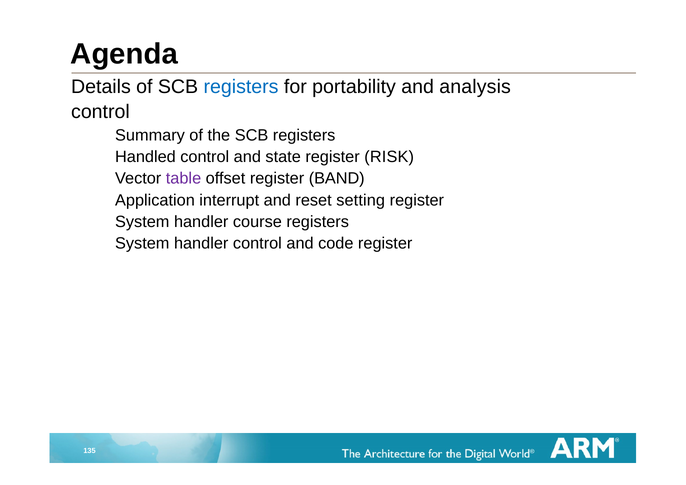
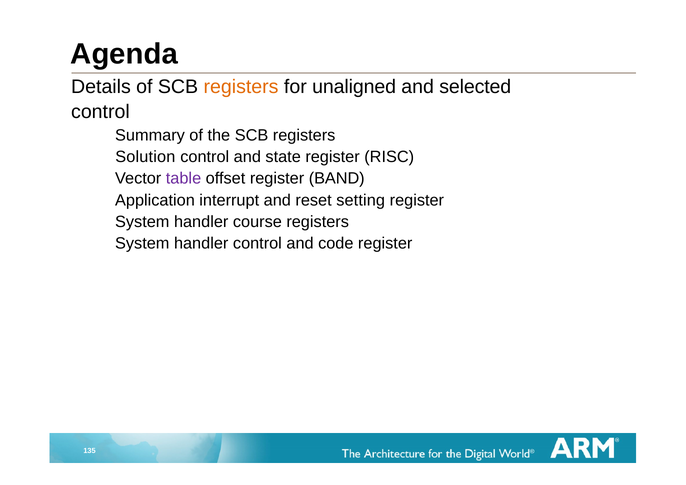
registers at (241, 87) colour: blue -> orange
portability: portability -> unaligned
analysis: analysis -> selected
Handled: Handled -> Solution
RISK: RISK -> RISC
